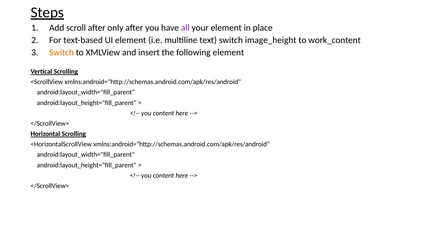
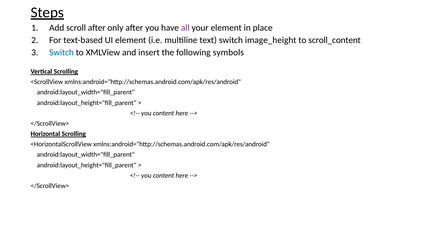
work_content: work_content -> scroll_content
Switch at (61, 52) colour: orange -> blue
following element: element -> symbols
